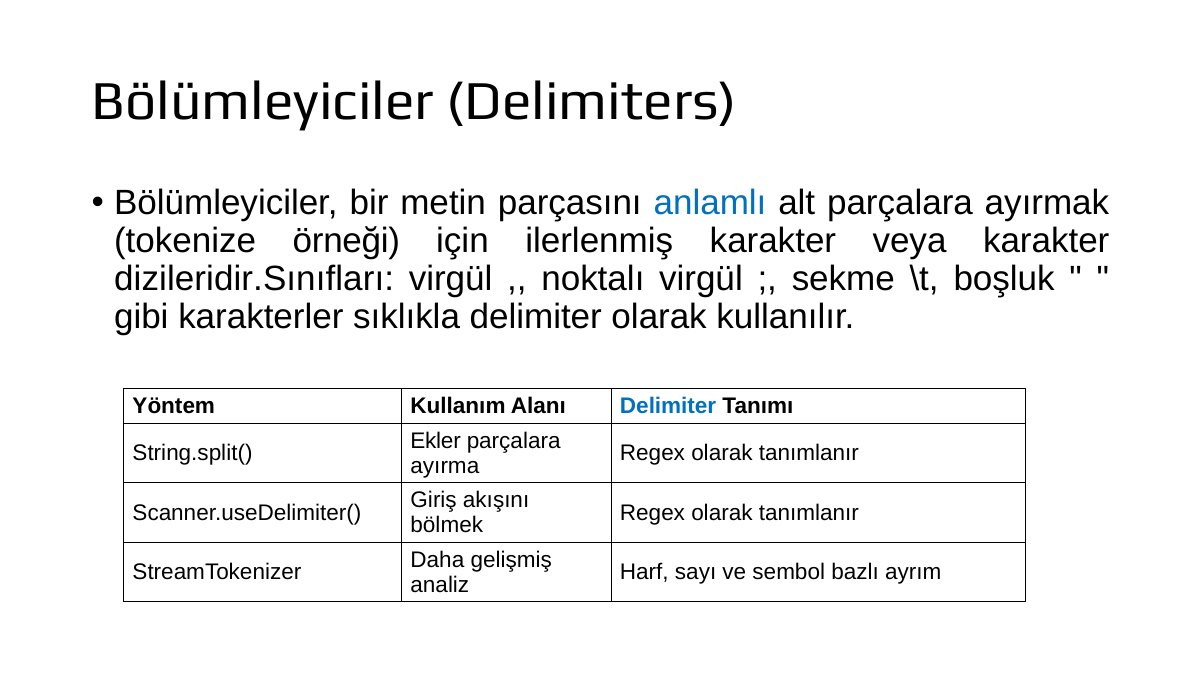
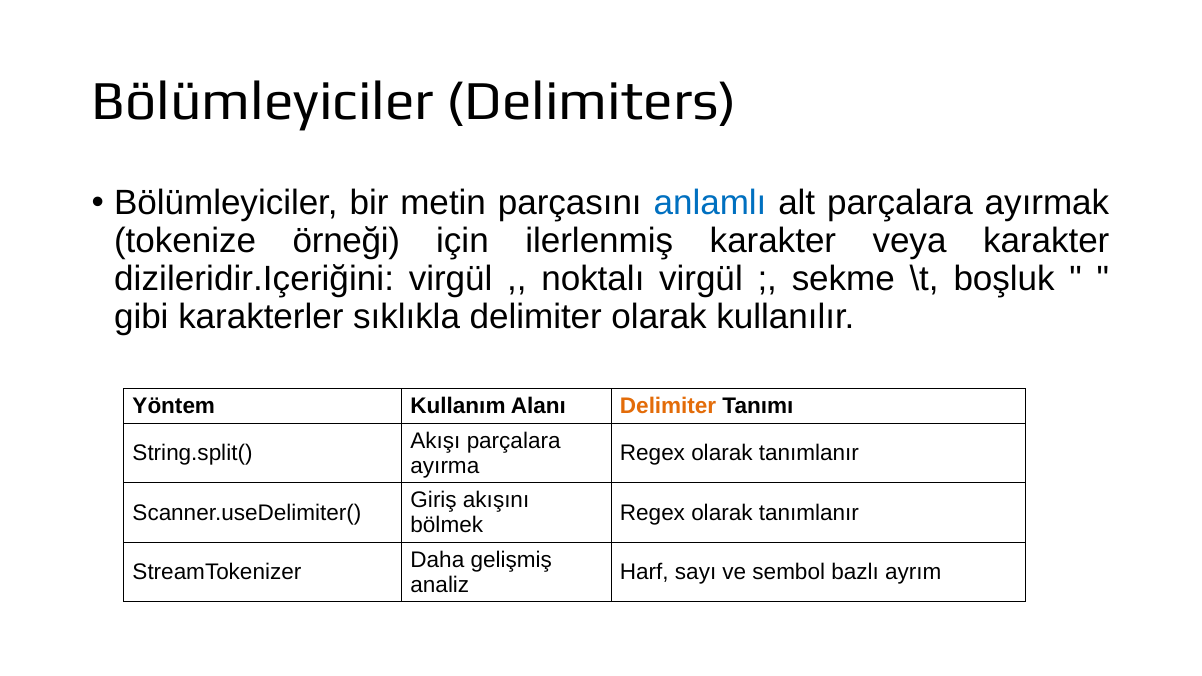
dizileridir.Sınıfları: dizileridir.Sınıfları -> dizileridir.Içeriğini
Delimiter at (668, 406) colour: blue -> orange
Ekler: Ekler -> Akışı
